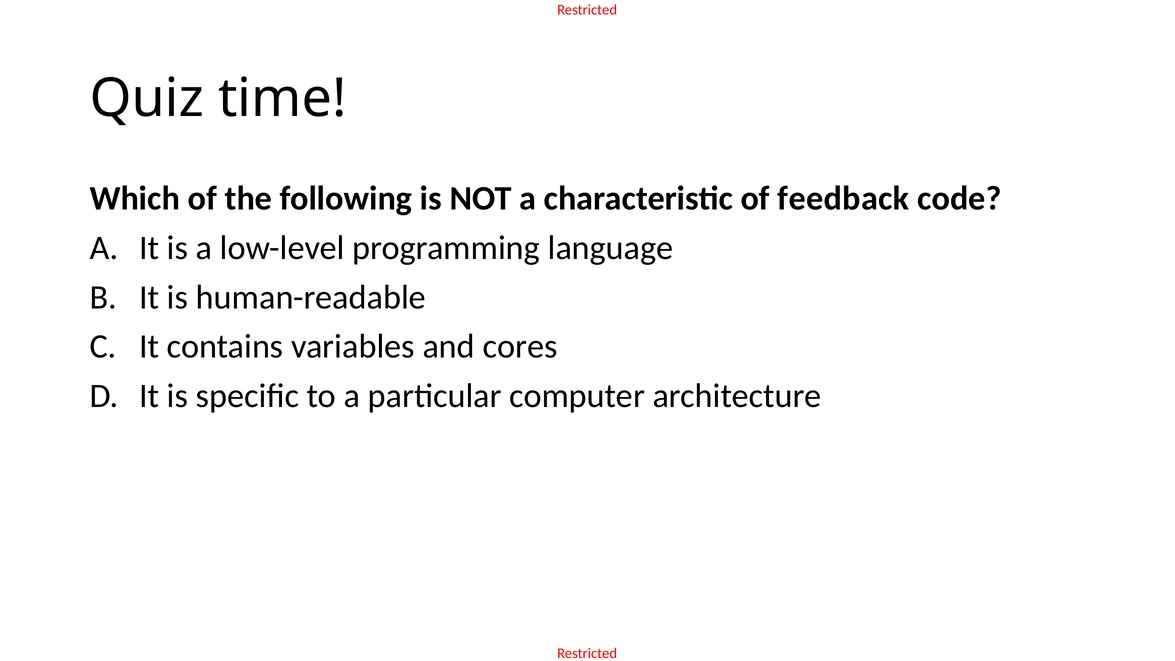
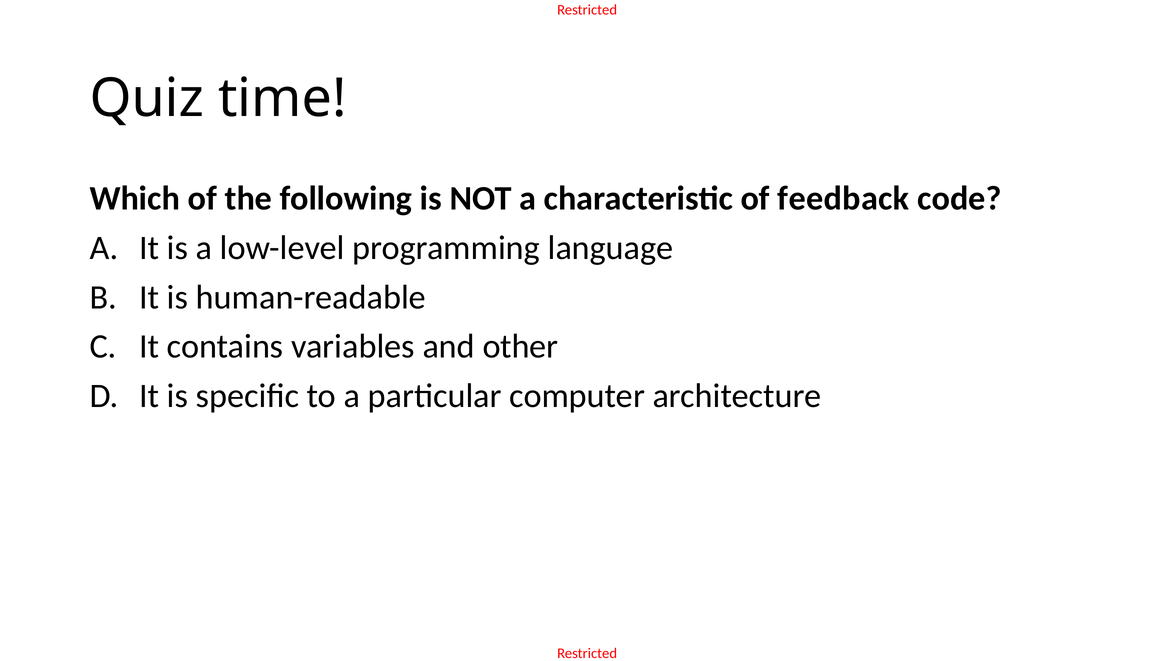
cores: cores -> other
